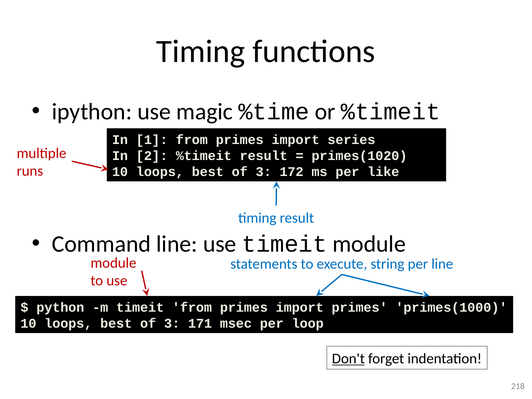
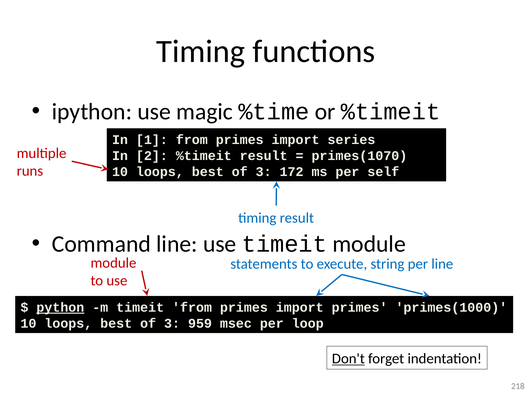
primes(1020: primes(1020 -> primes(1070
like: like -> self
python underline: none -> present
171: 171 -> 959
